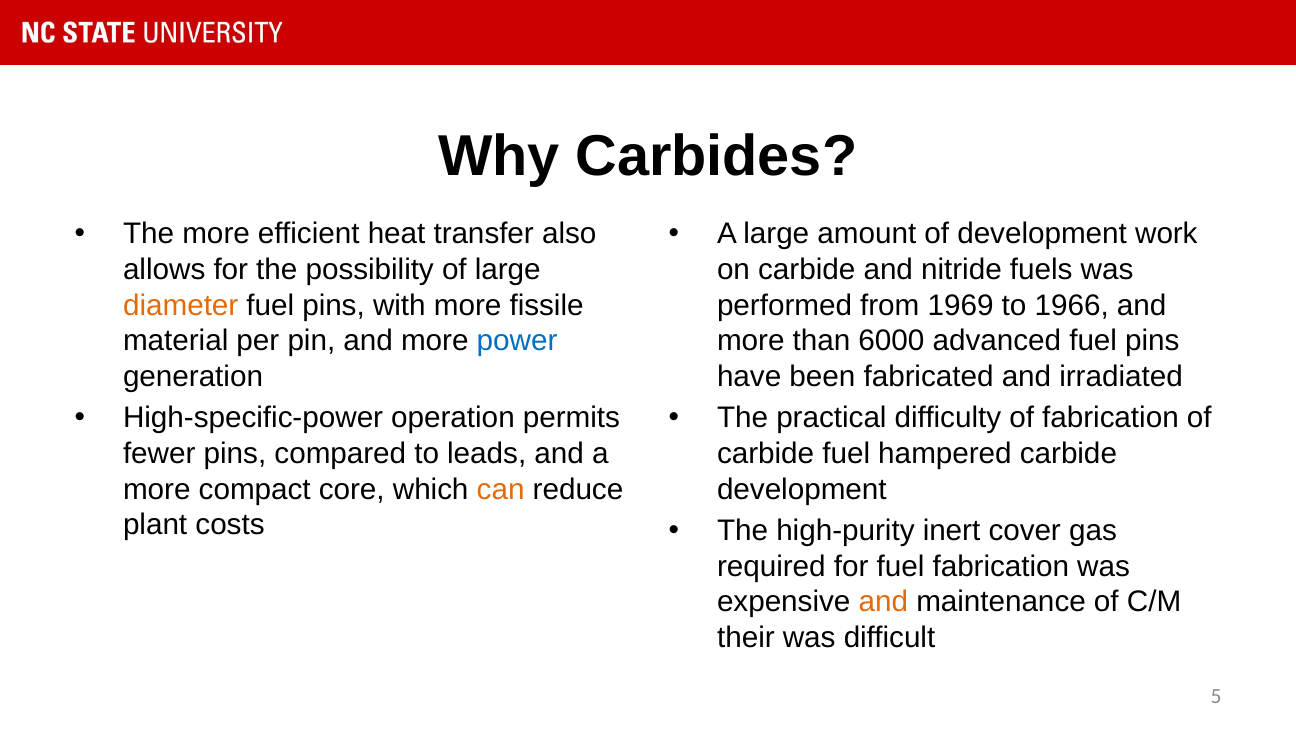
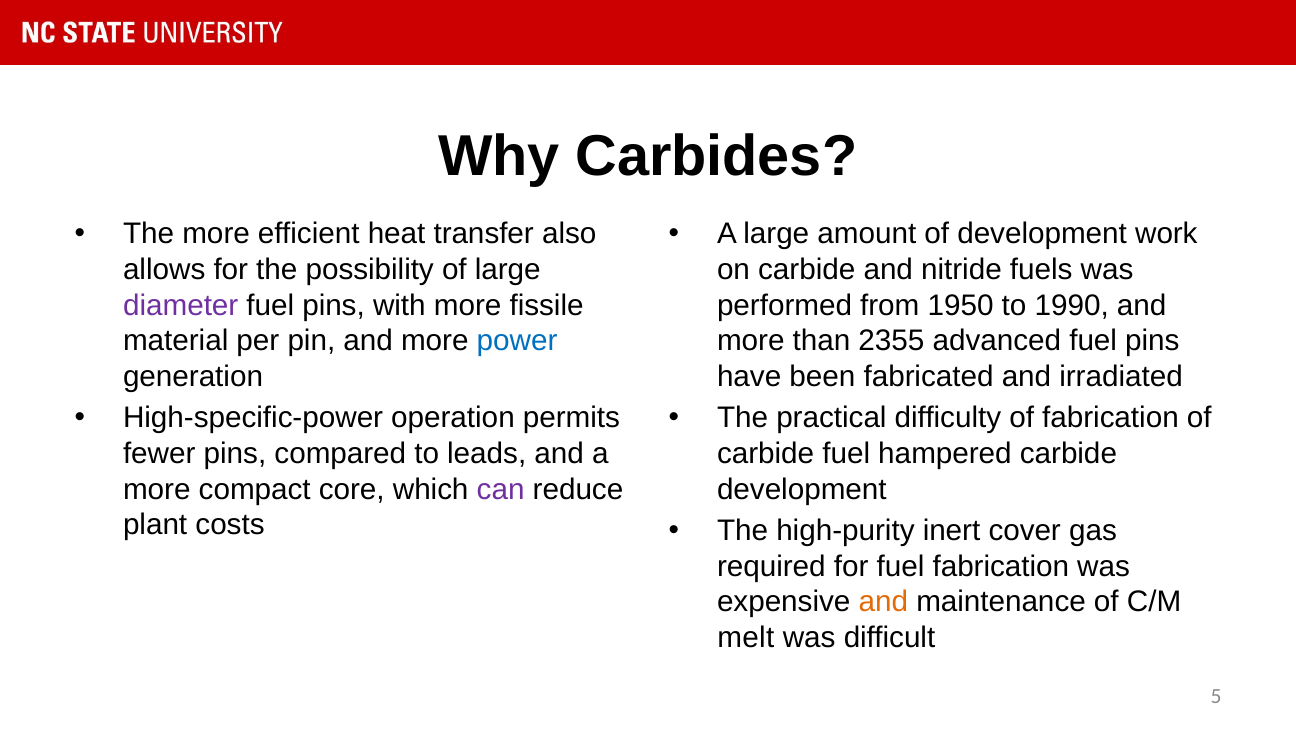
diameter colour: orange -> purple
1969: 1969 -> 1950
1966: 1966 -> 1990
6000: 6000 -> 2355
can colour: orange -> purple
their: their -> melt
